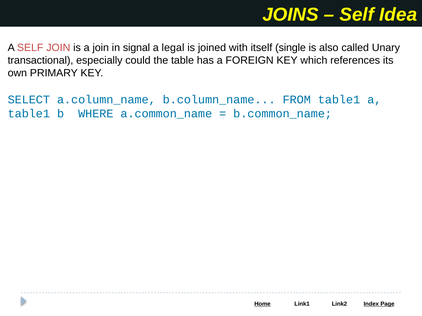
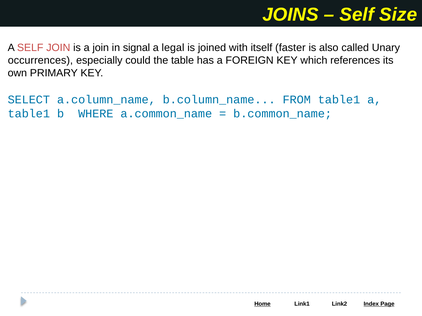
Idea: Idea -> Size
single: single -> faster
transactional: transactional -> occurrences
